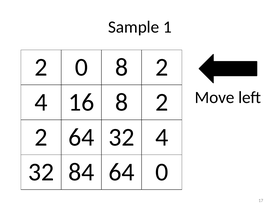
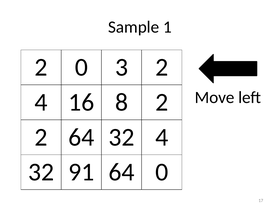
0 8: 8 -> 3
84: 84 -> 91
